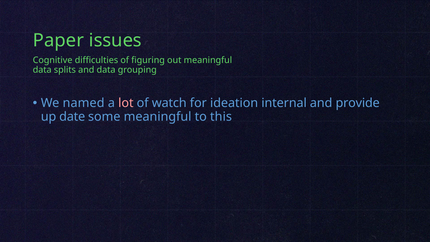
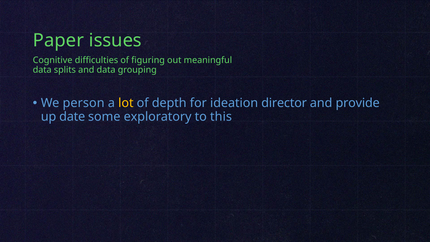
named: named -> person
lot colour: pink -> yellow
watch: watch -> depth
internal: internal -> director
some meaningful: meaningful -> exploratory
